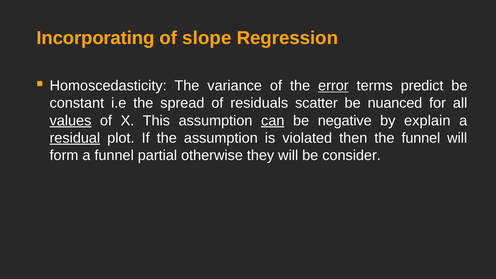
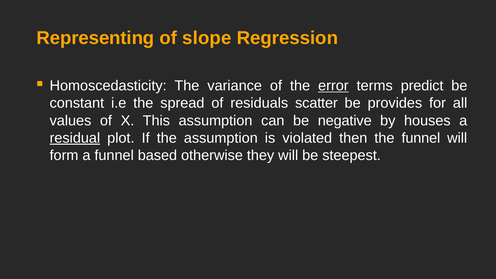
Incorporating: Incorporating -> Representing
nuanced: nuanced -> provides
values underline: present -> none
can underline: present -> none
explain: explain -> houses
partial: partial -> based
consider: consider -> steepest
